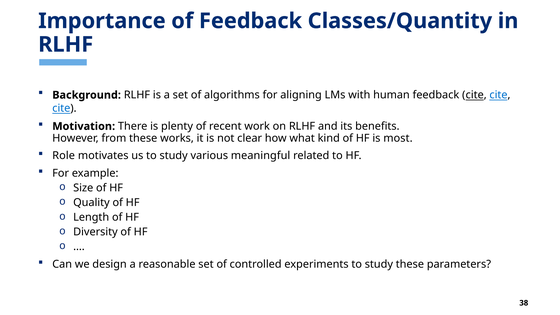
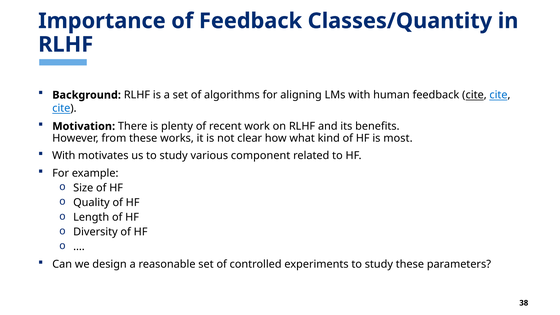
Role at (64, 156): Role -> With
meaningful: meaningful -> component
